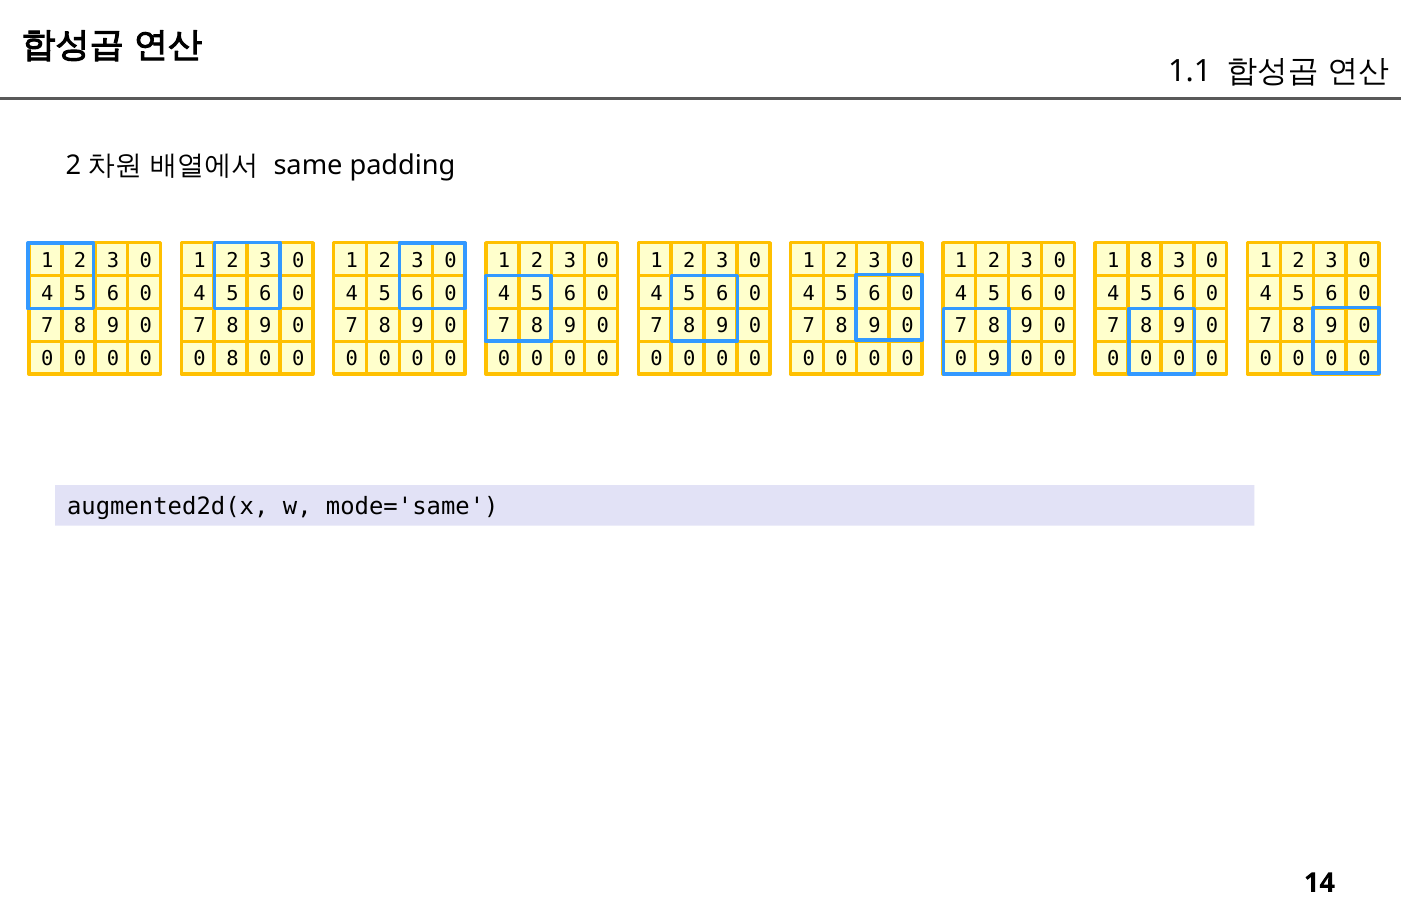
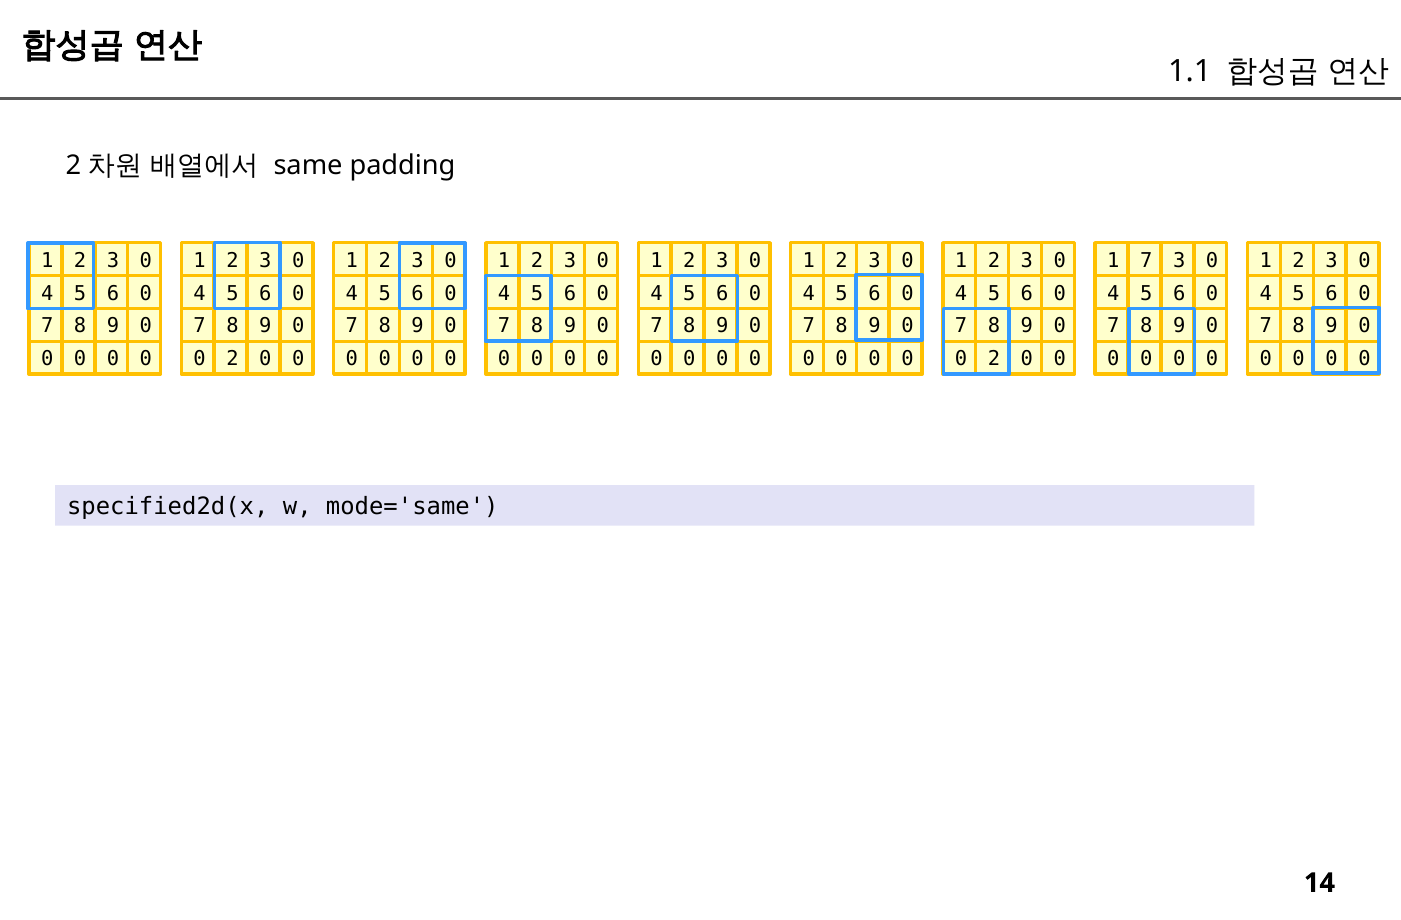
1 8: 8 -> 7
8 at (232, 359): 8 -> 2
9 at (994, 359): 9 -> 2
augmented2d(x: augmented2d(x -> specified2d(x
